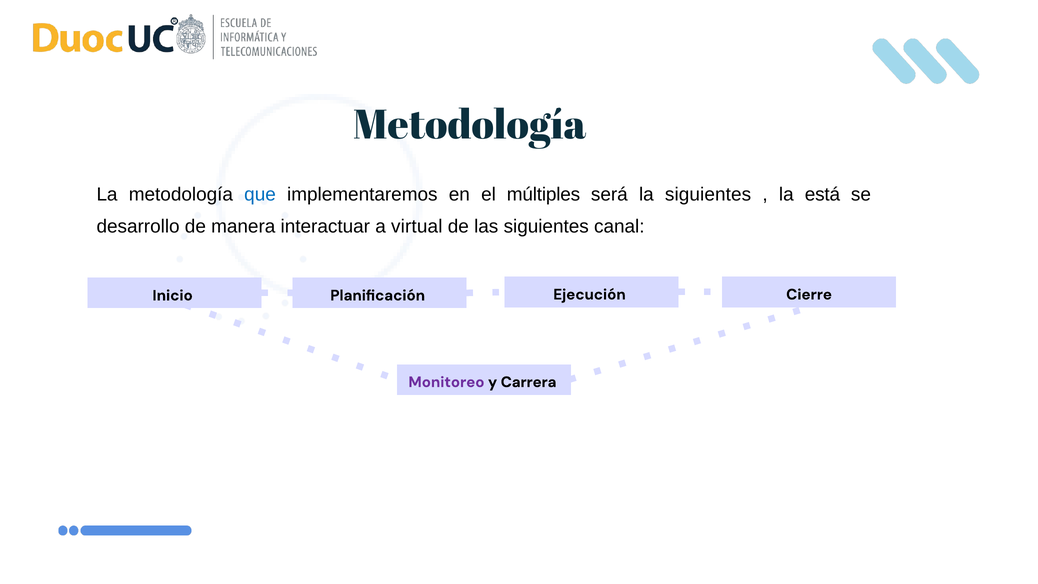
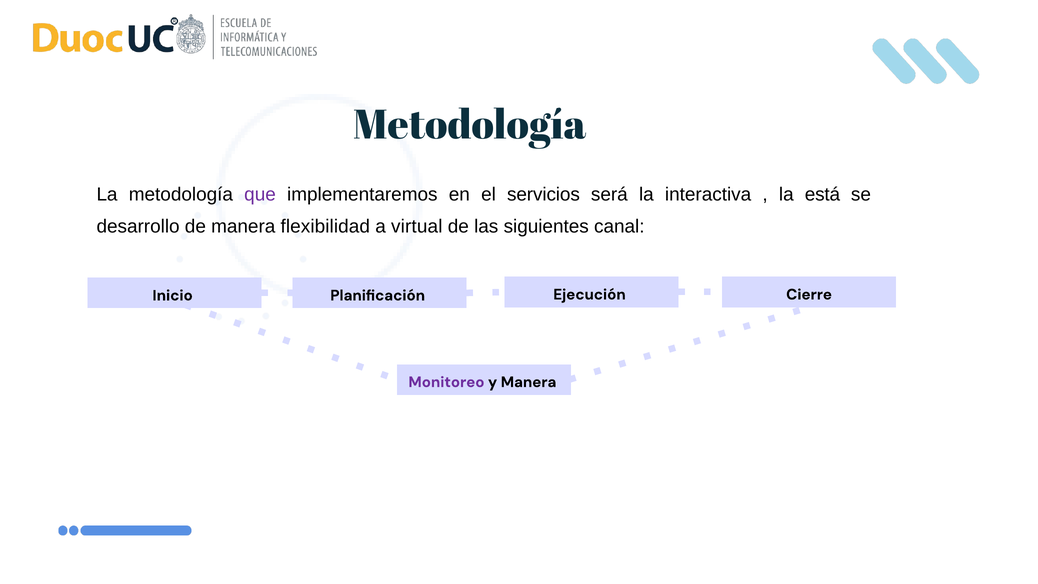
que colour: blue -> purple
múltiples: múltiples -> servicios
la siguientes: siguientes -> interactiva
interactuar: interactuar -> flexibilidad
y Carrera: Carrera -> Manera
